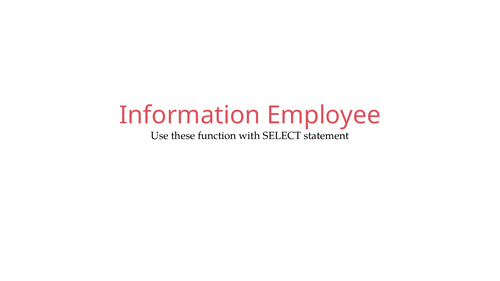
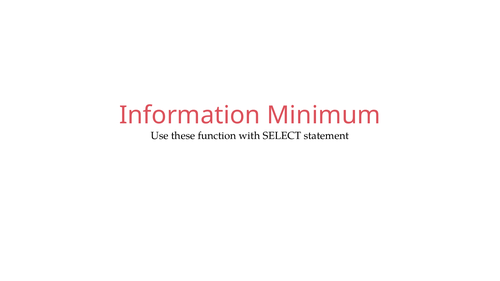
Employee: Employee -> Minimum
